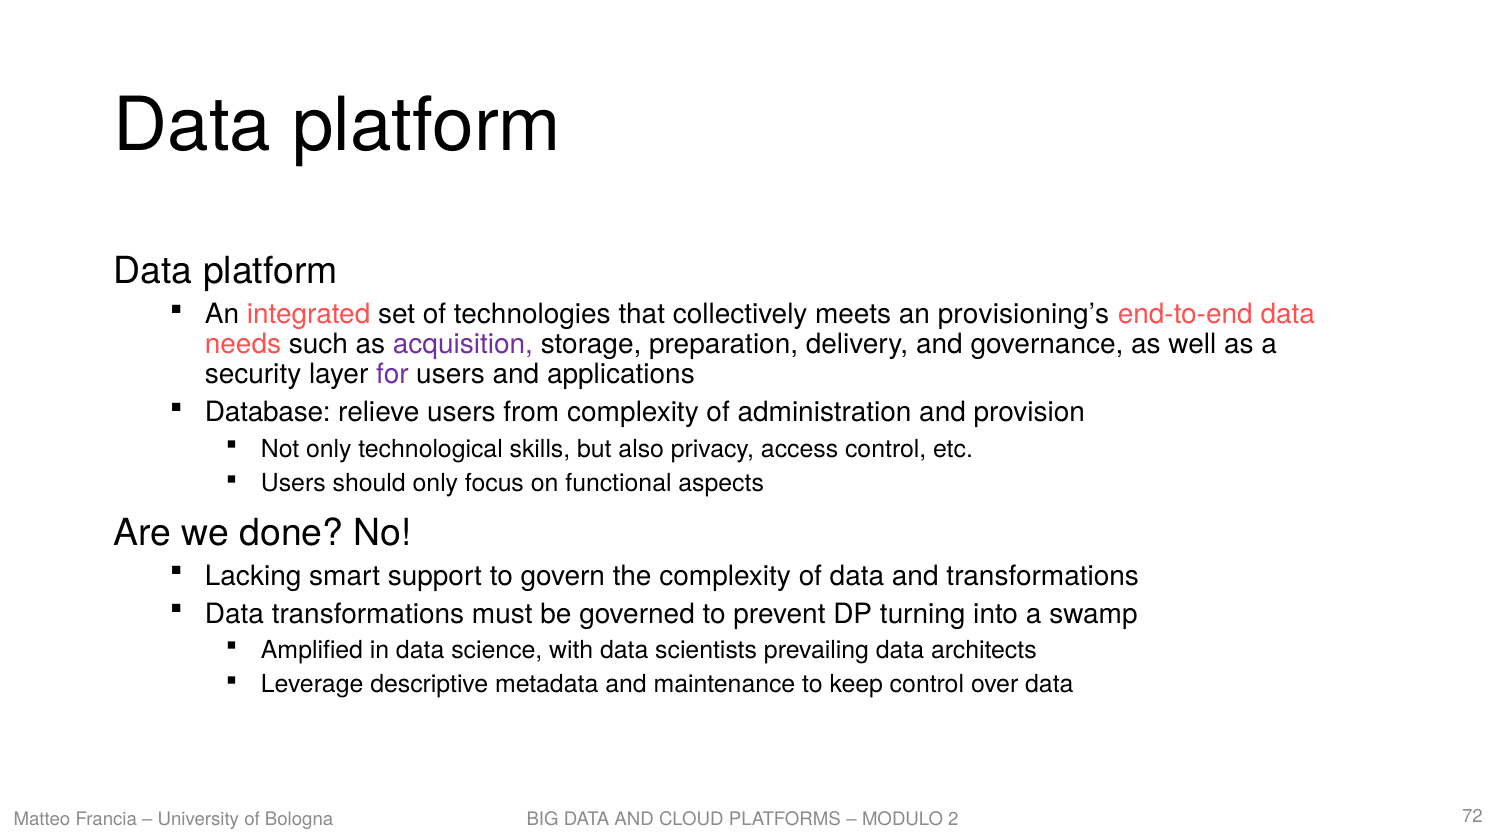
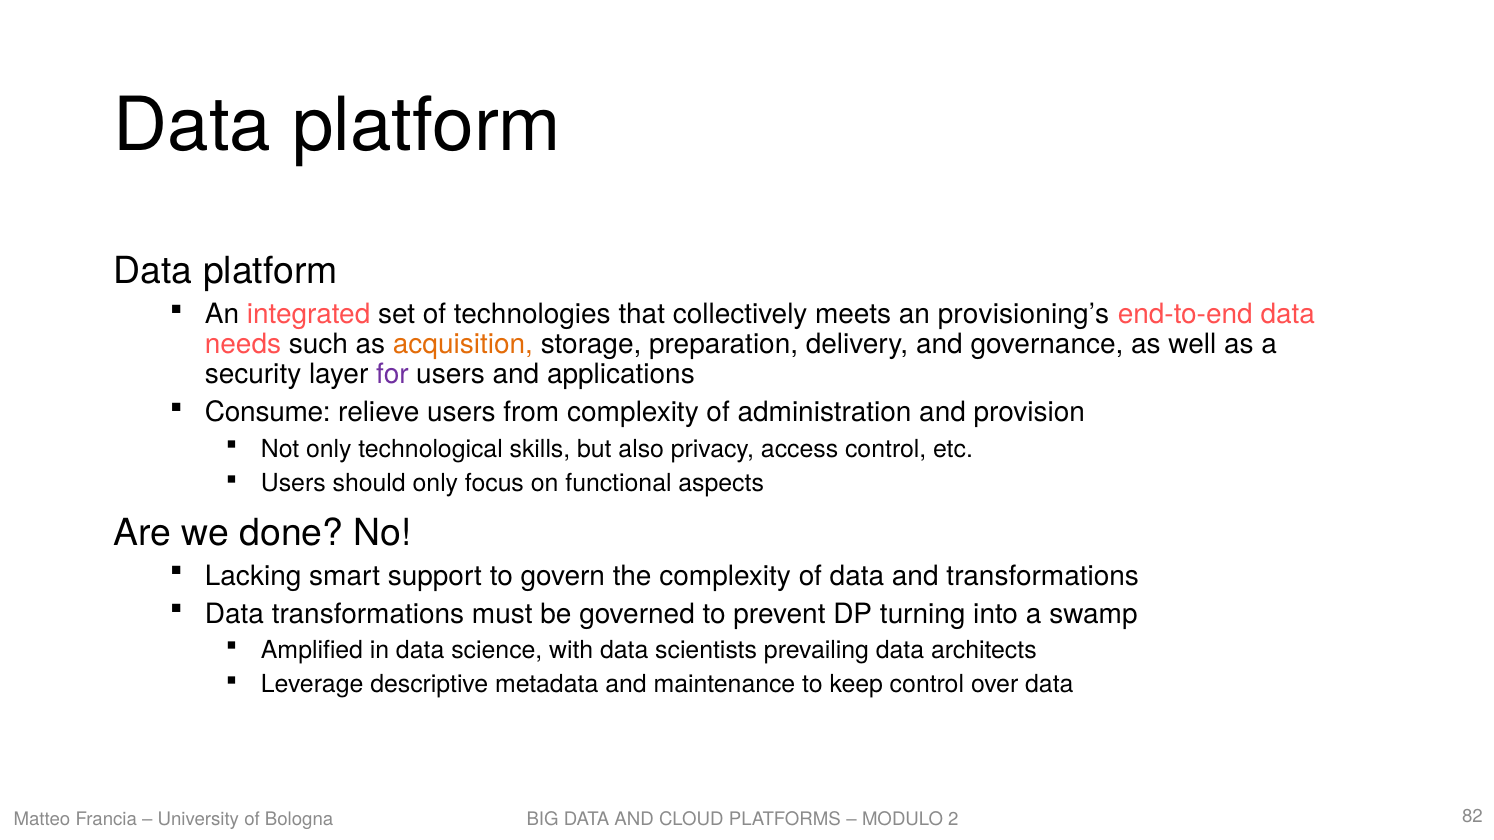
acquisition colour: purple -> orange
Database: Database -> Consume
72: 72 -> 82
